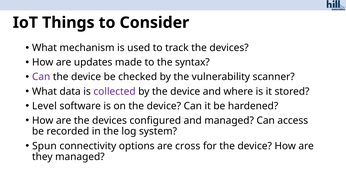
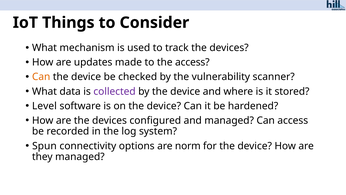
the syntax: syntax -> access
Can at (41, 77) colour: purple -> orange
cross: cross -> norm
